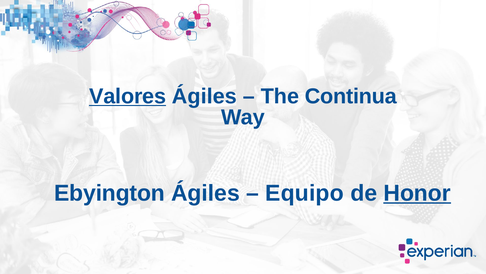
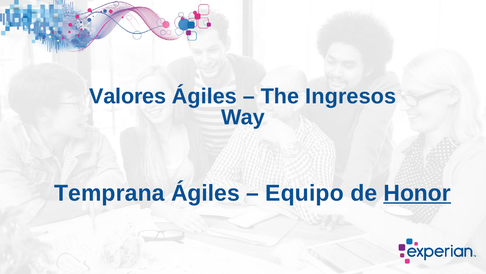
Valores underline: present -> none
Continua: Continua -> Ingresos
Ebyington: Ebyington -> Temprana
